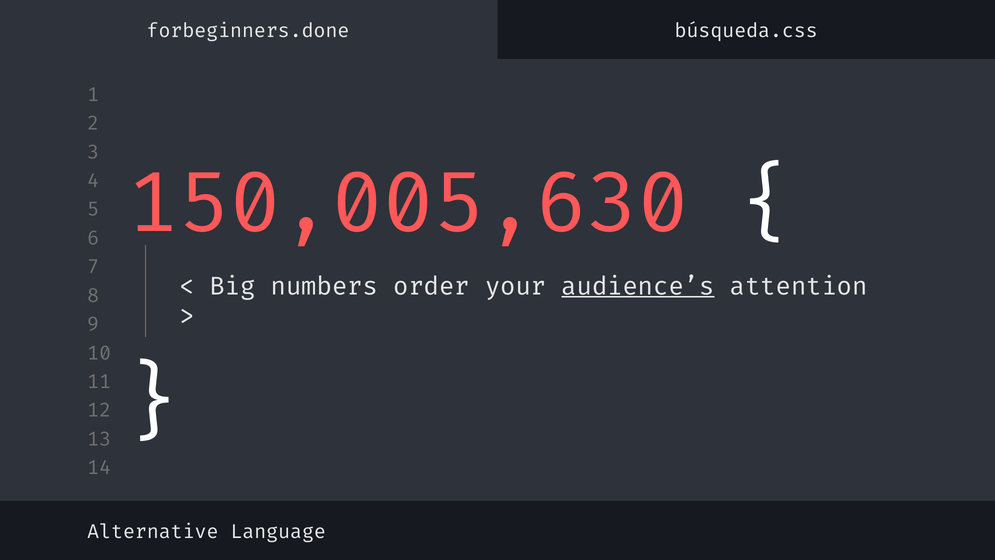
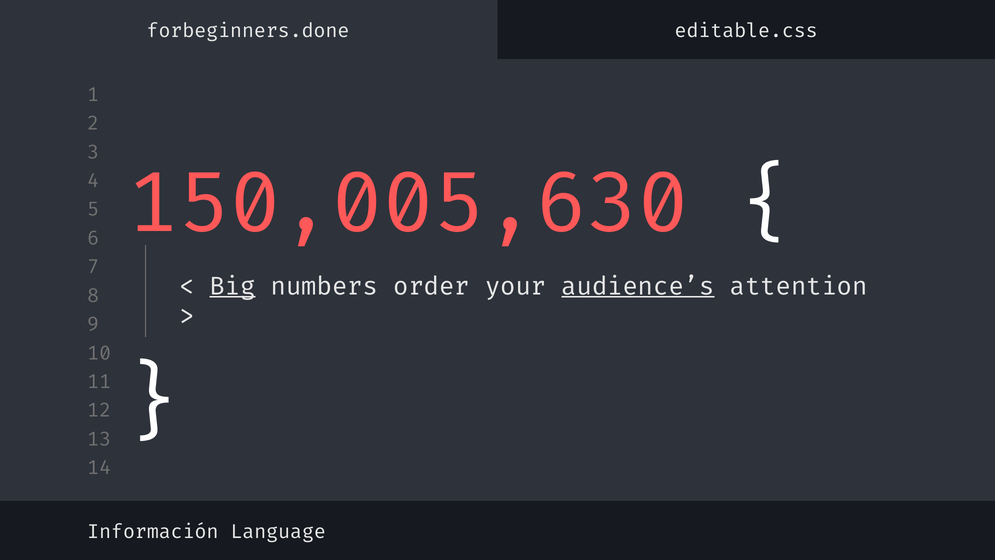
búsqueda.css: búsqueda.css -> editable.css
Big underline: none -> present
Alternative: Alternative -> Información
